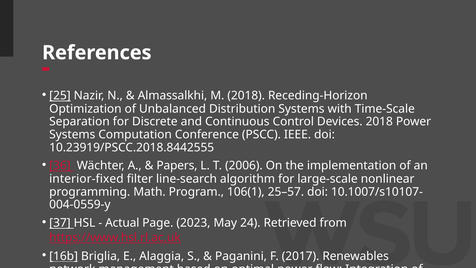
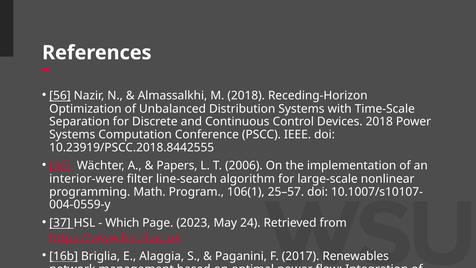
25: 25 -> 56
interior-fixed: interior-fixed -> interior-were
Actual: Actual -> Which
